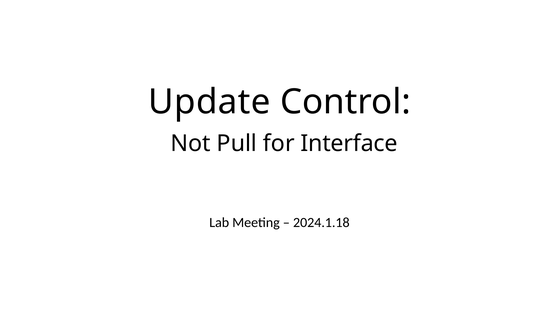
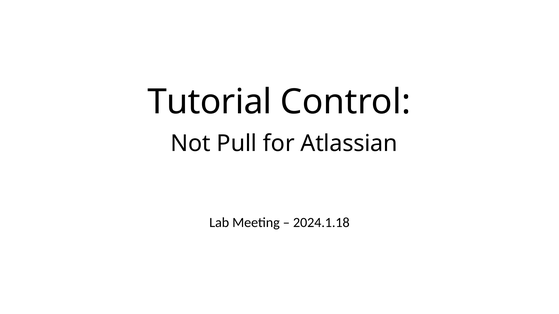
Update: Update -> Tutorial
Interface: Interface -> Atlassian
